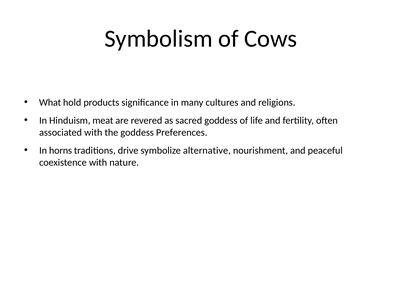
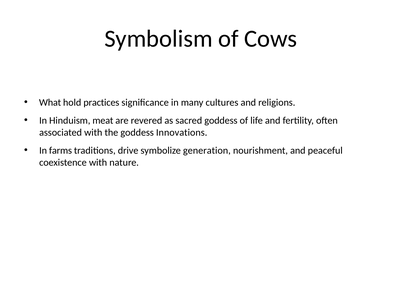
products: products -> practices
Preferences: Preferences -> Innovations
horns: horns -> farms
alternative: alternative -> generation
